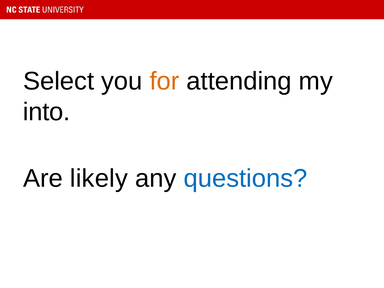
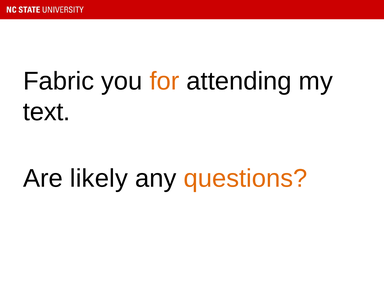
Select: Select -> Fabric
into: into -> text
questions colour: blue -> orange
